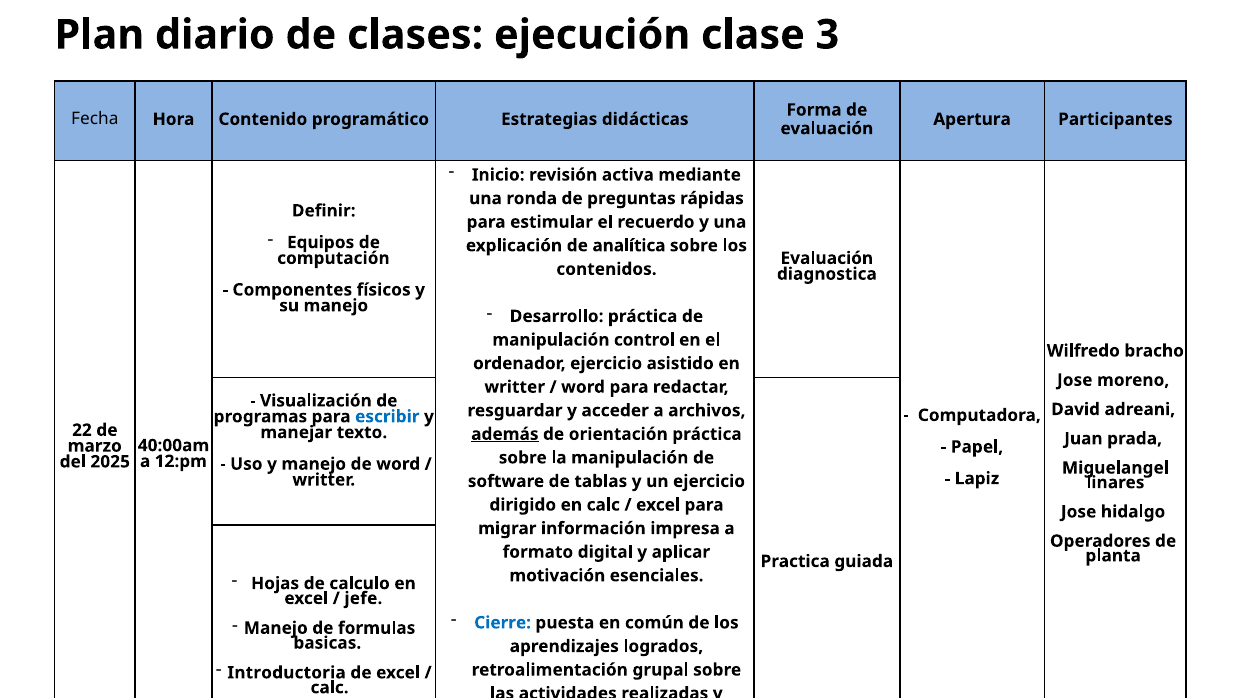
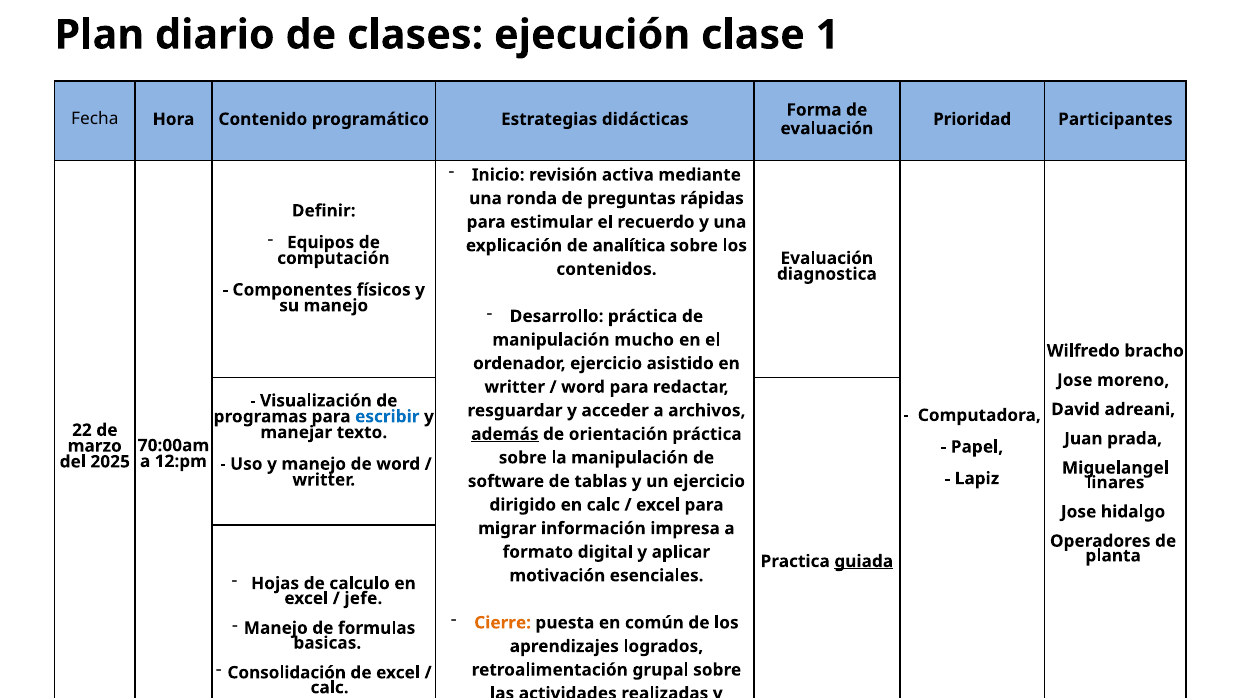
3: 3 -> 1
Apertura: Apertura -> Prioridad
control: control -> mucho
40:00am: 40:00am -> 70:00am
guiada underline: none -> present
Cierre colour: blue -> orange
Introductoria: Introductoria -> Consolidación
